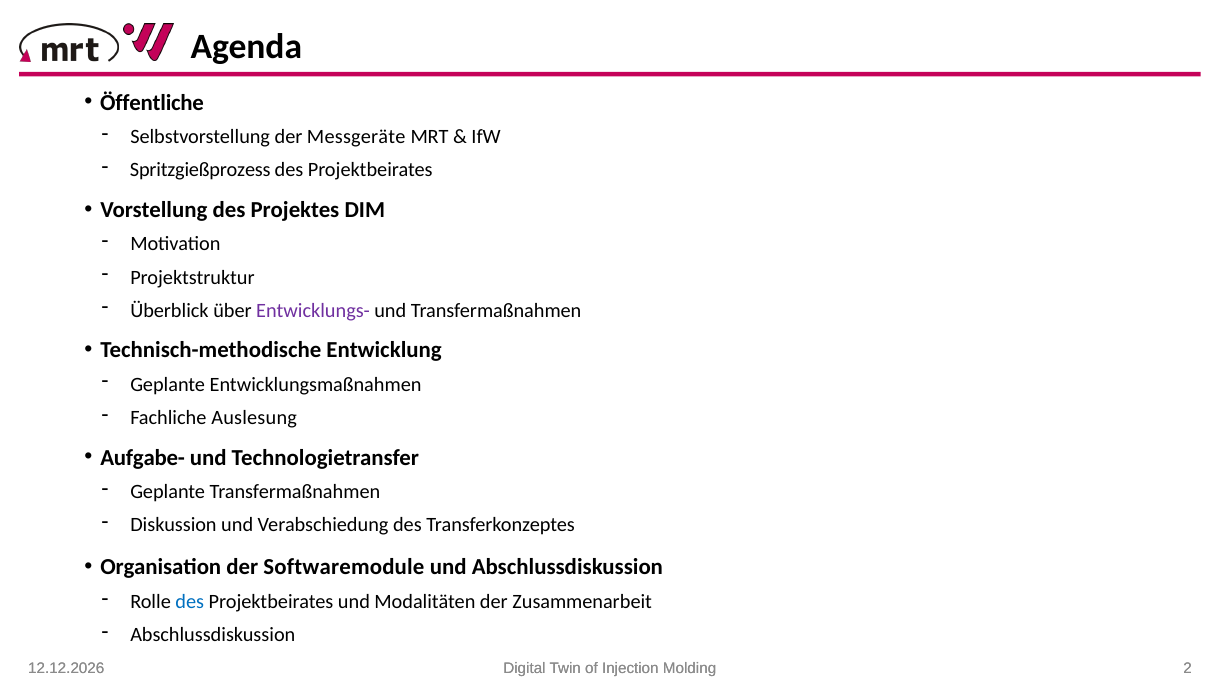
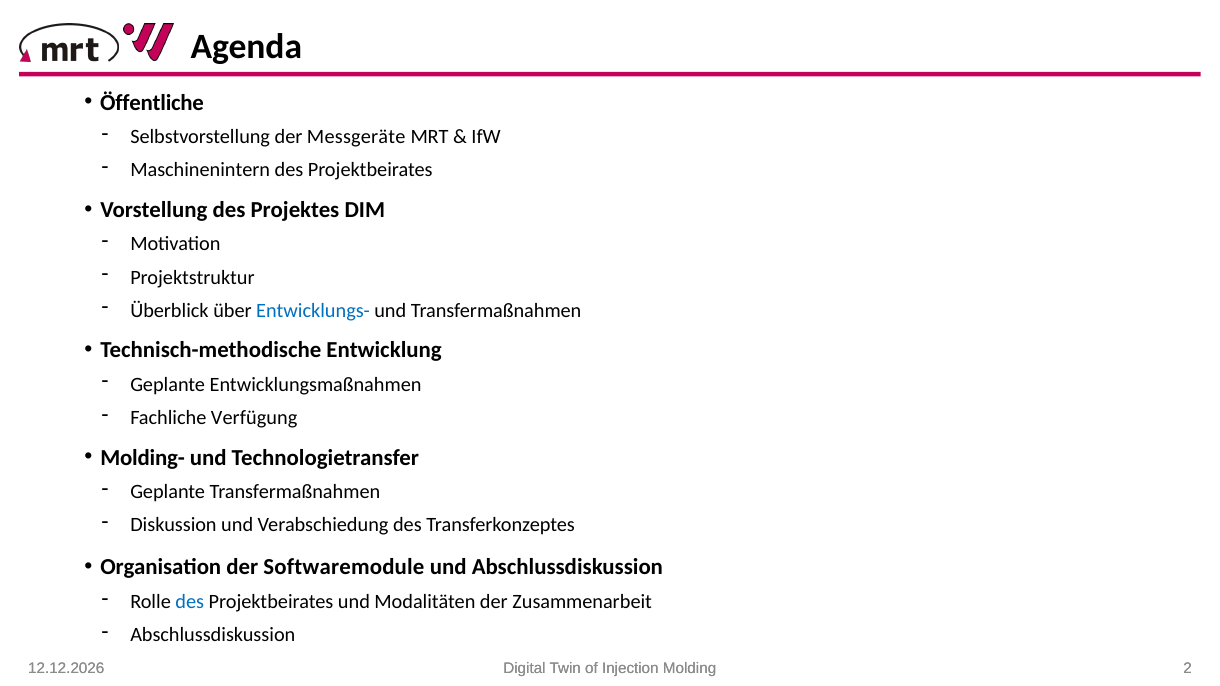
Spritzgießprozess: Spritzgießprozess -> Maschinenintern
Entwicklungs- colour: purple -> blue
Auslesung: Auslesung -> Verfügung
Aufgabe-: Aufgabe- -> Molding-
